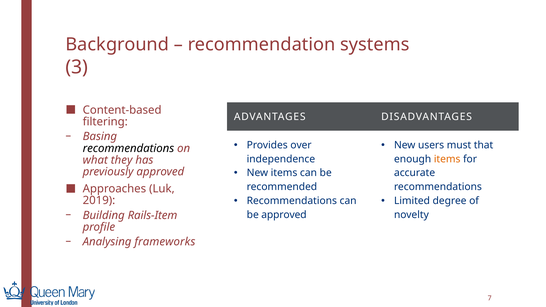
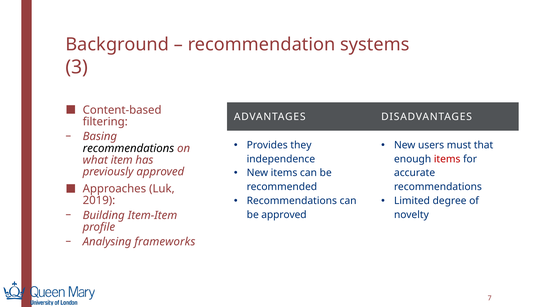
over: over -> they
items at (447, 159) colour: orange -> red
they: they -> item
Rails-Item: Rails-Item -> Item-Item
